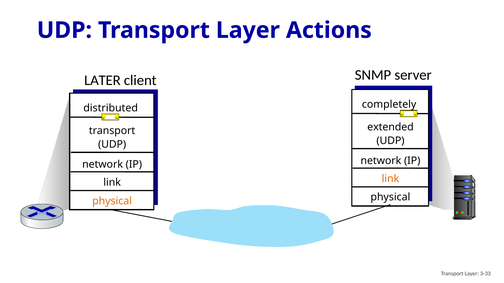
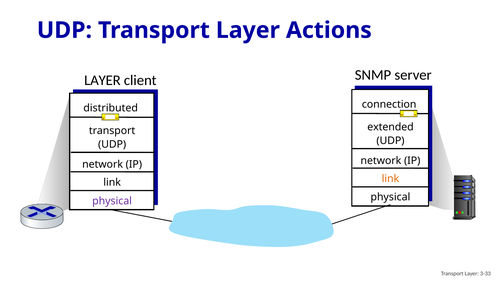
LATER at (102, 80): LATER -> LAYER
completely: completely -> connection
physical at (112, 201) colour: orange -> purple
